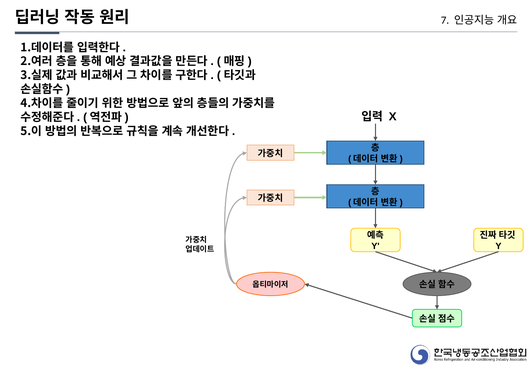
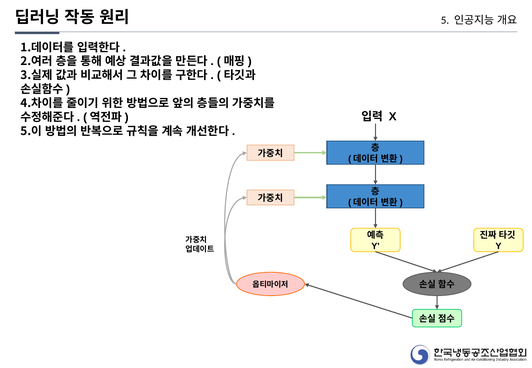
7: 7 -> 5
